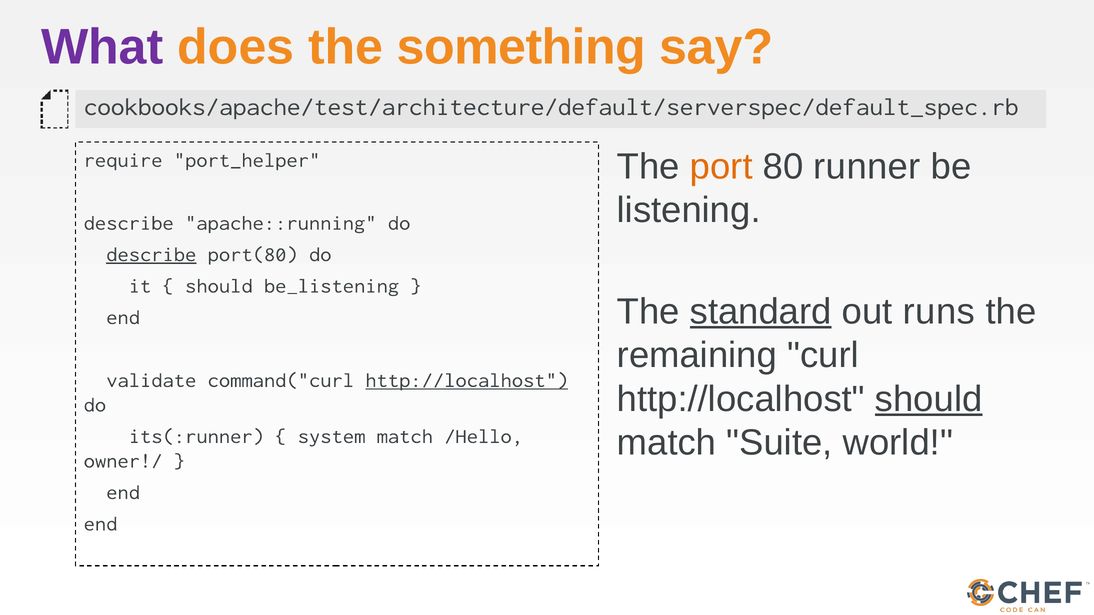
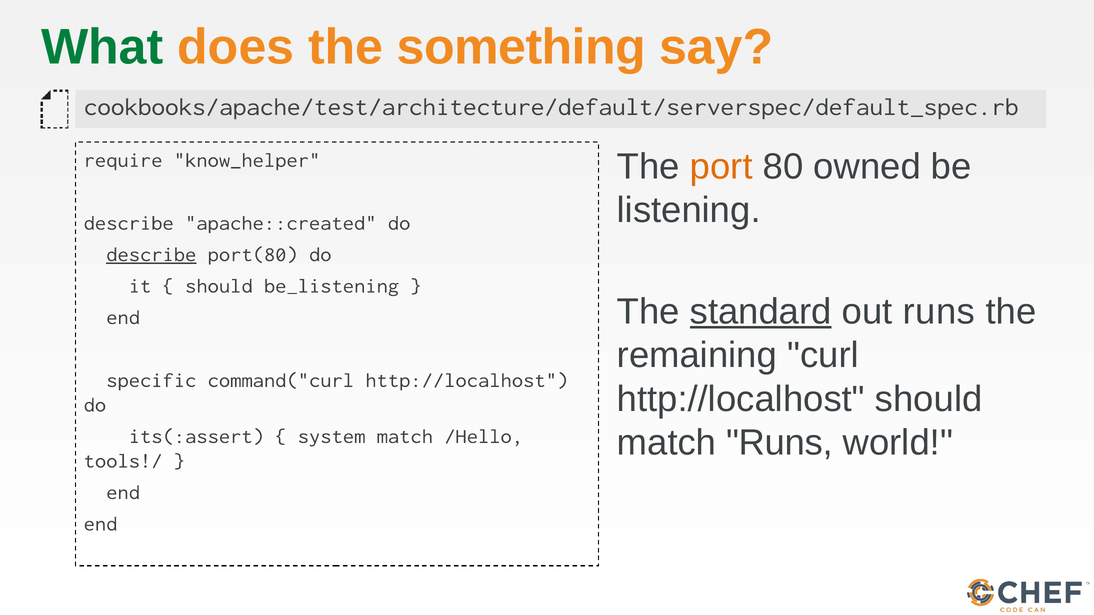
What colour: purple -> green
runner: runner -> owned
port_helper: port_helper -> know_helper
apache::running: apache::running -> apache::created
validate: validate -> specific
http://localhost at (467, 380) underline: present -> none
should at (929, 399) underline: present -> none
match Suite: Suite -> Runs
its(:runner: its(:runner -> its(:assert
owner!/: owner!/ -> tools!/
